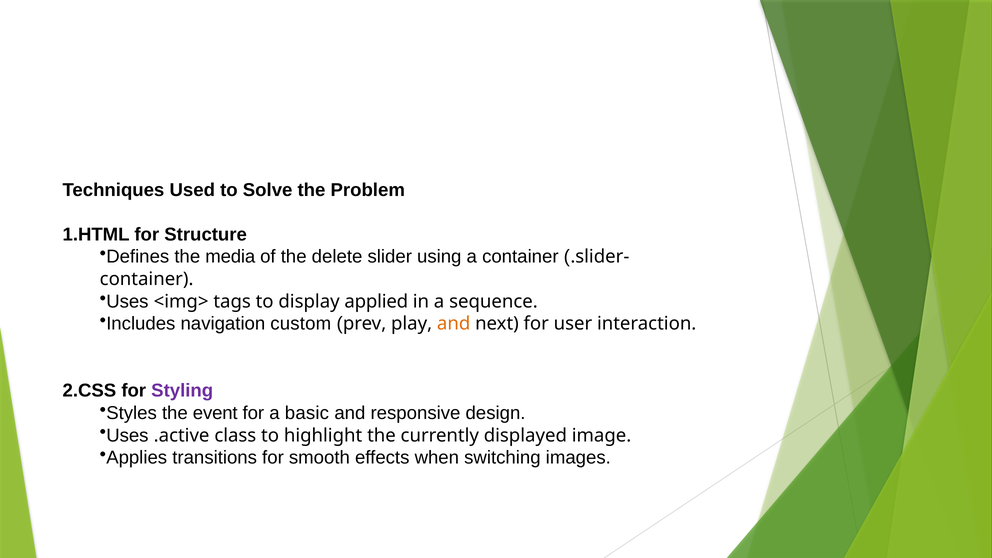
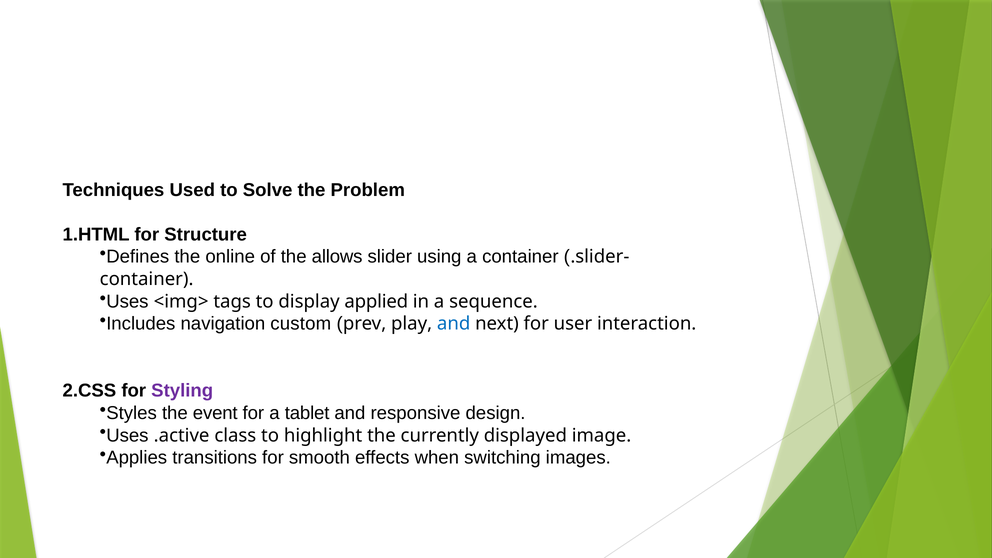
media: media -> online
delete: delete -> allows
and at (454, 324) colour: orange -> blue
basic: basic -> tablet
